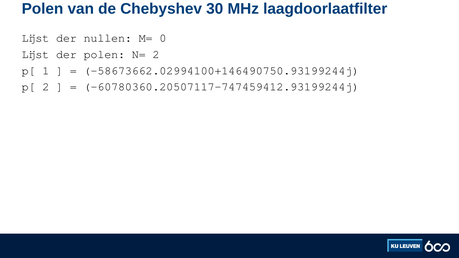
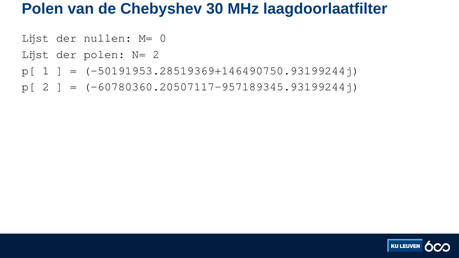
-58673662.02994100+146490750.93199244j: -58673662.02994100+146490750.93199244j -> -50191953.28519369+146490750.93199244j
-60780360.20507117-747459412.93199244j: -60780360.20507117-747459412.93199244j -> -60780360.20507117-957189345.93199244j
